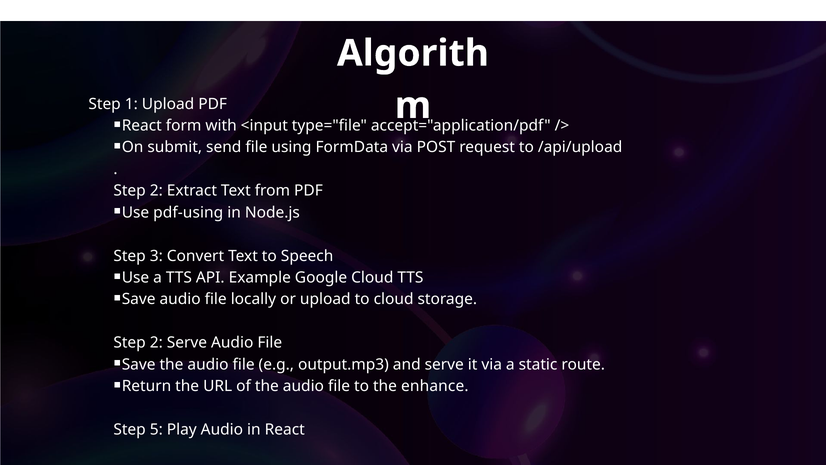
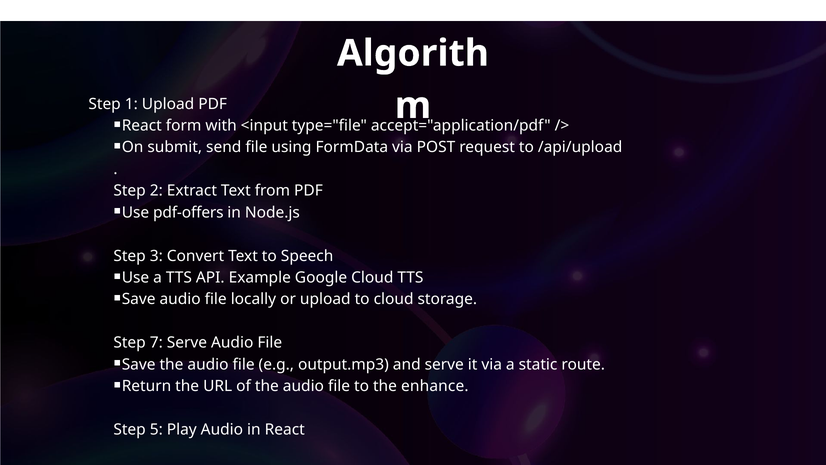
pdf-using: pdf-using -> pdf-offers
2 at (156, 342): 2 -> 7
